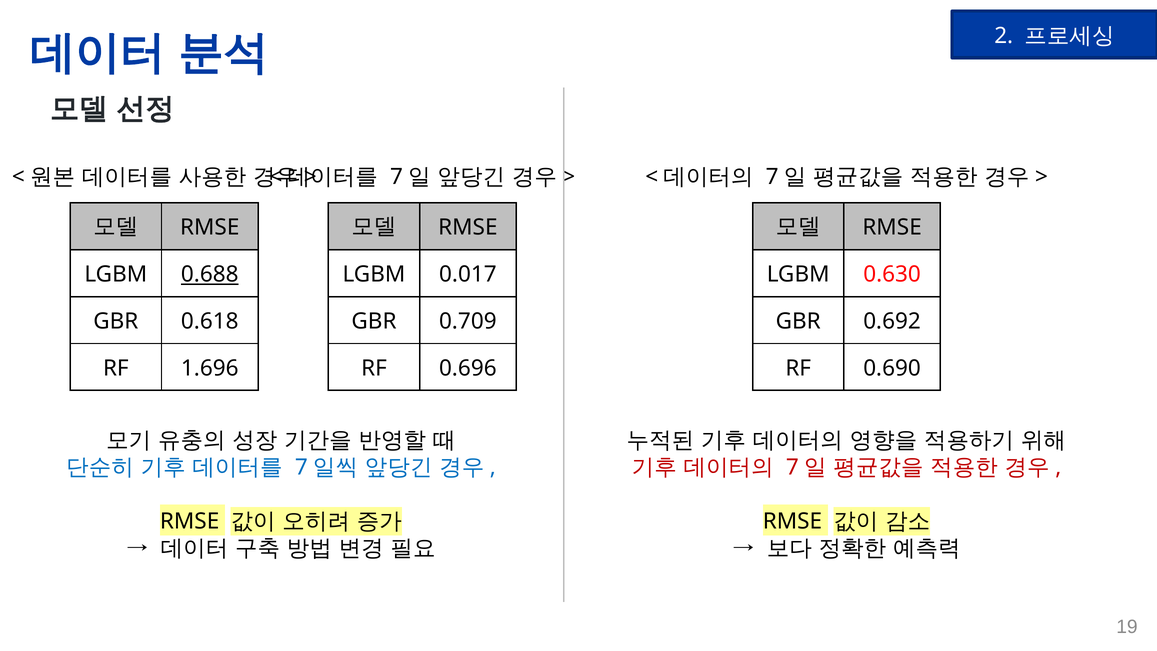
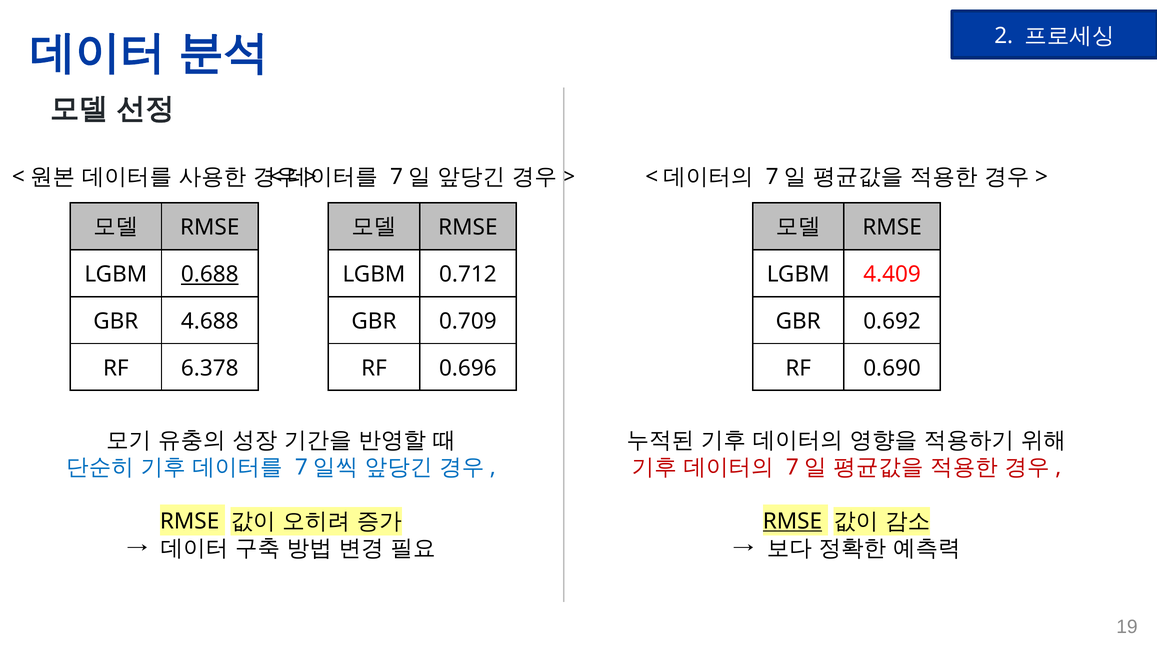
0.017: 0.017 -> 0.712
0.630: 0.630 -> 4.409
0.618: 0.618 -> 4.688
1.696: 1.696 -> 6.378
RMSE at (792, 521) underline: none -> present
